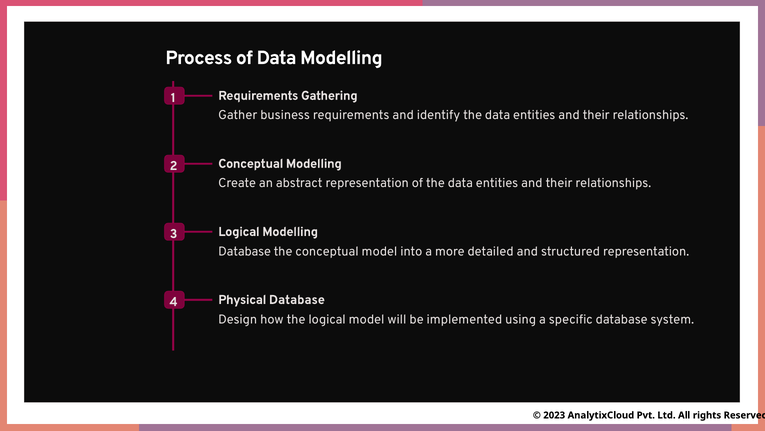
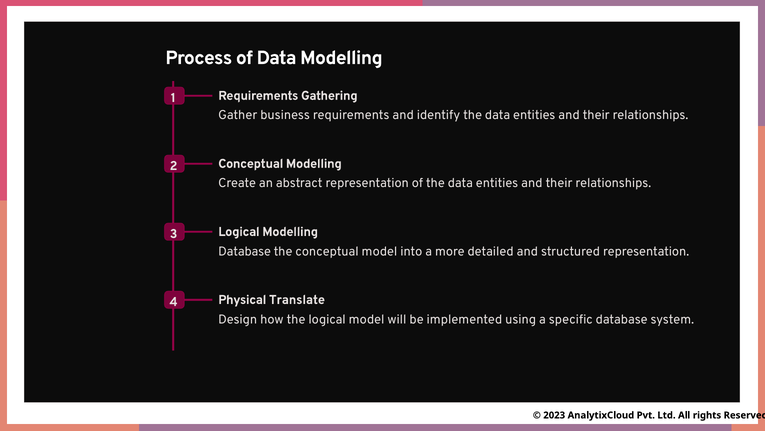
Physical Database: Database -> Translate
